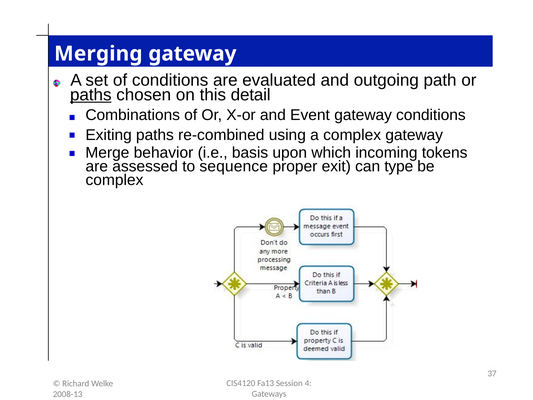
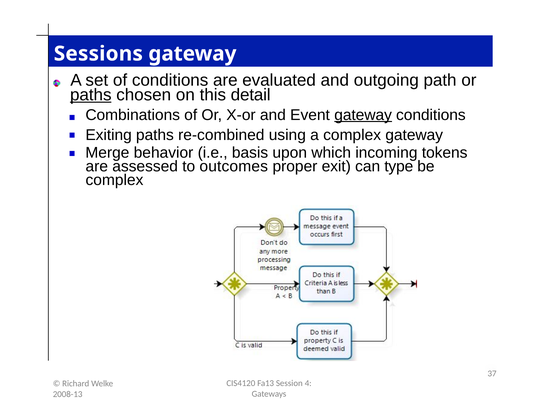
Merging: Merging -> Sessions
gateway at (363, 115) underline: none -> present
sequence: sequence -> outcomes
